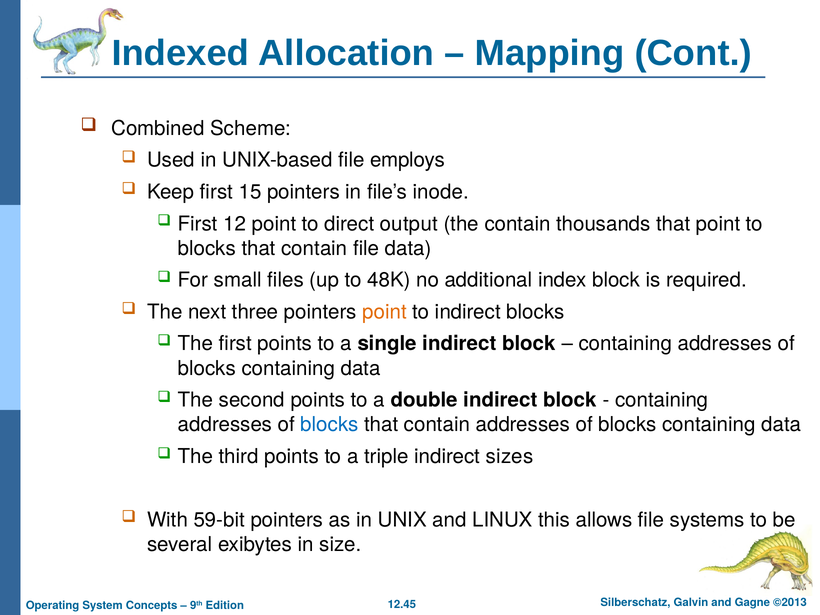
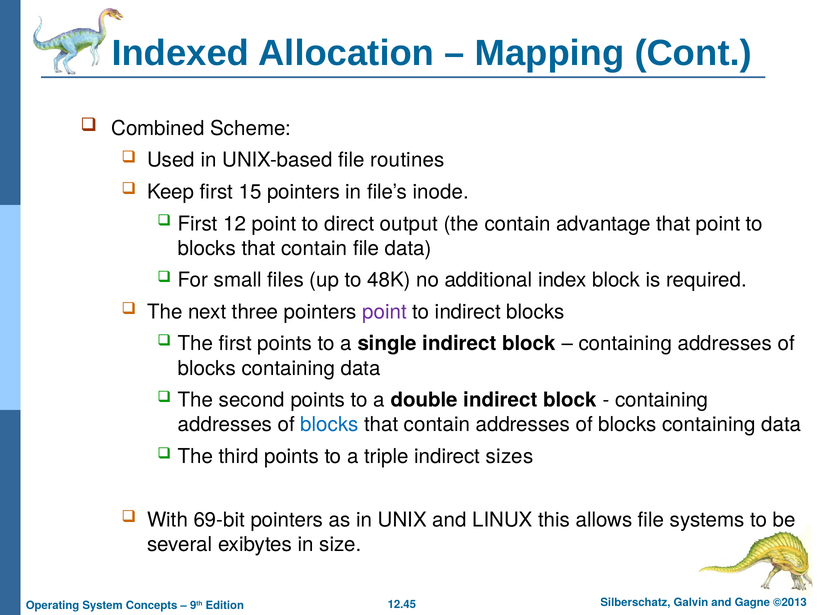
employs: employs -> routines
thousands: thousands -> advantage
point at (385, 312) colour: orange -> purple
59-bit: 59-bit -> 69-bit
